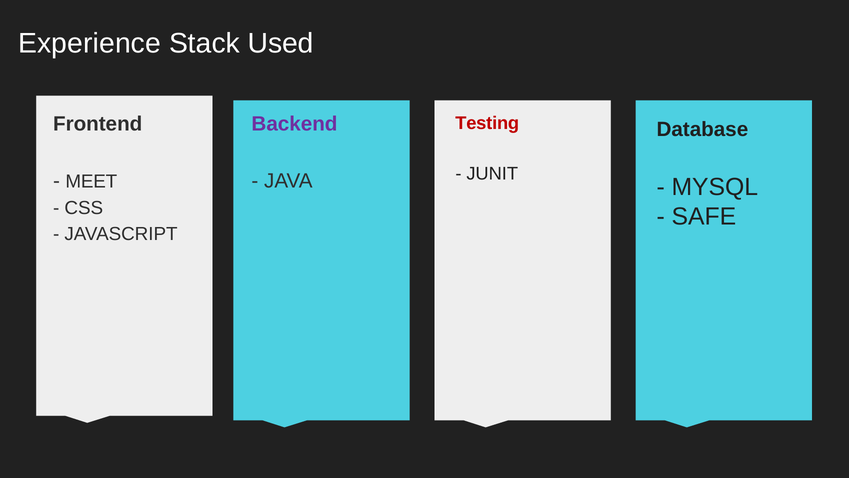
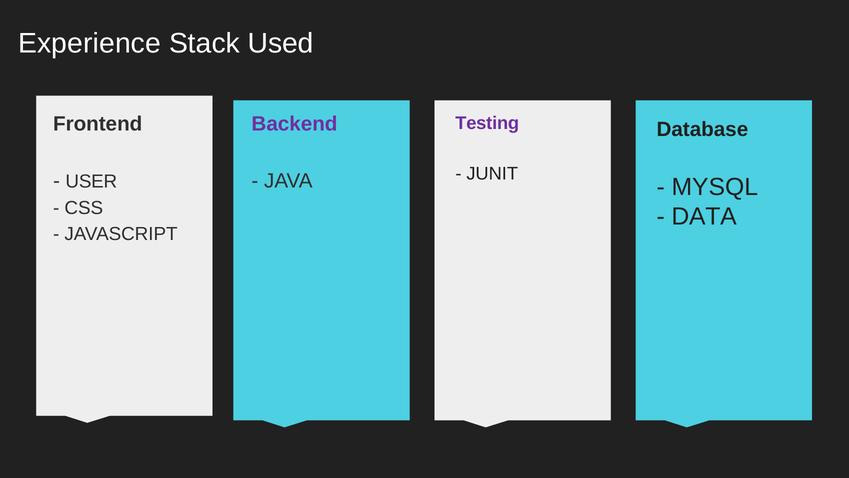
Testing colour: red -> purple
MEET at (91, 181): MEET -> USER
SAFE: SAFE -> DATA
